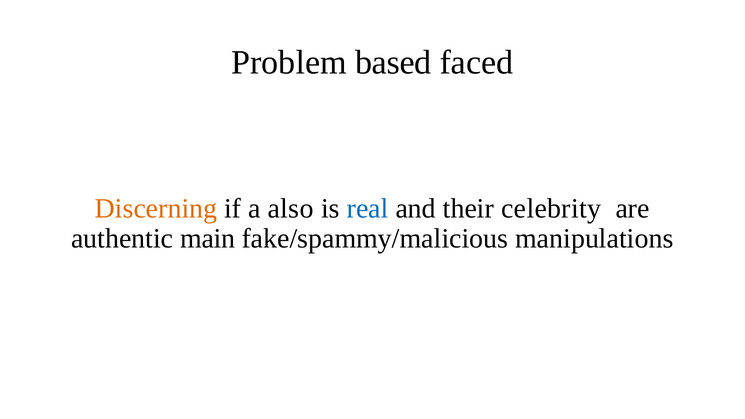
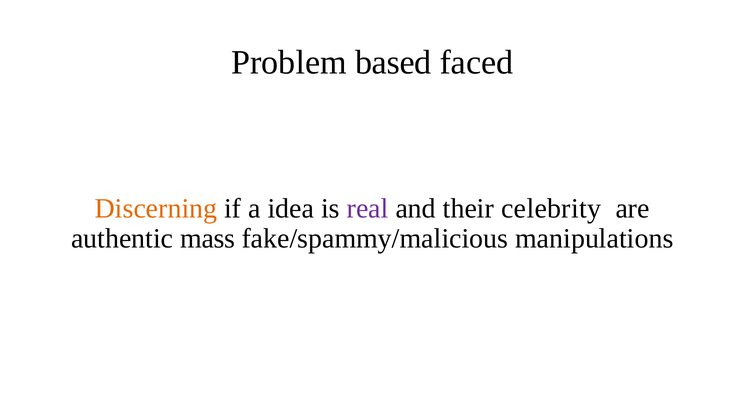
also: also -> idea
real colour: blue -> purple
main: main -> mass
